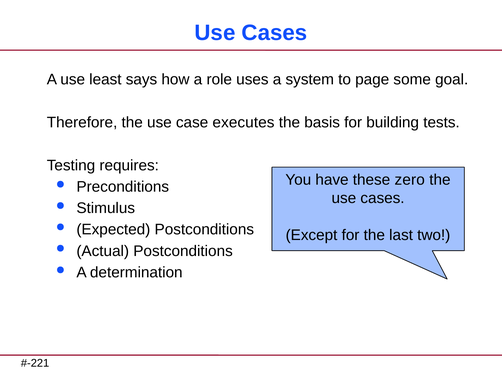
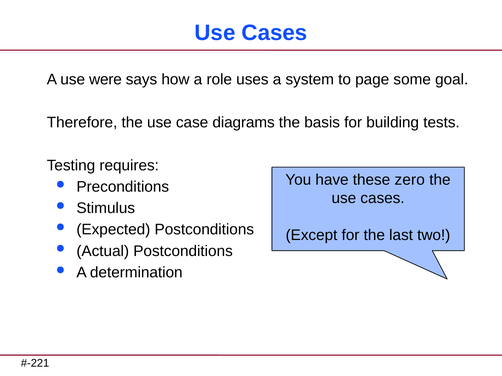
least: least -> were
executes: executes -> diagrams
